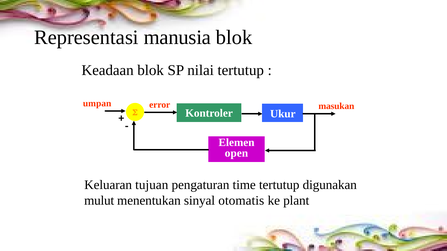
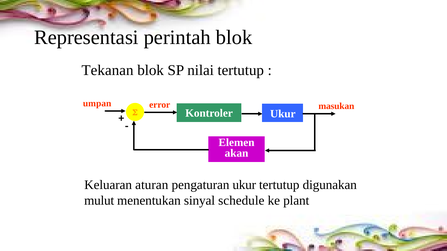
manusia: manusia -> perintah
Keadaan: Keadaan -> Tekanan
open: open -> akan
tujuan: tujuan -> aturan
pengaturan time: time -> ukur
otomatis: otomatis -> schedule
